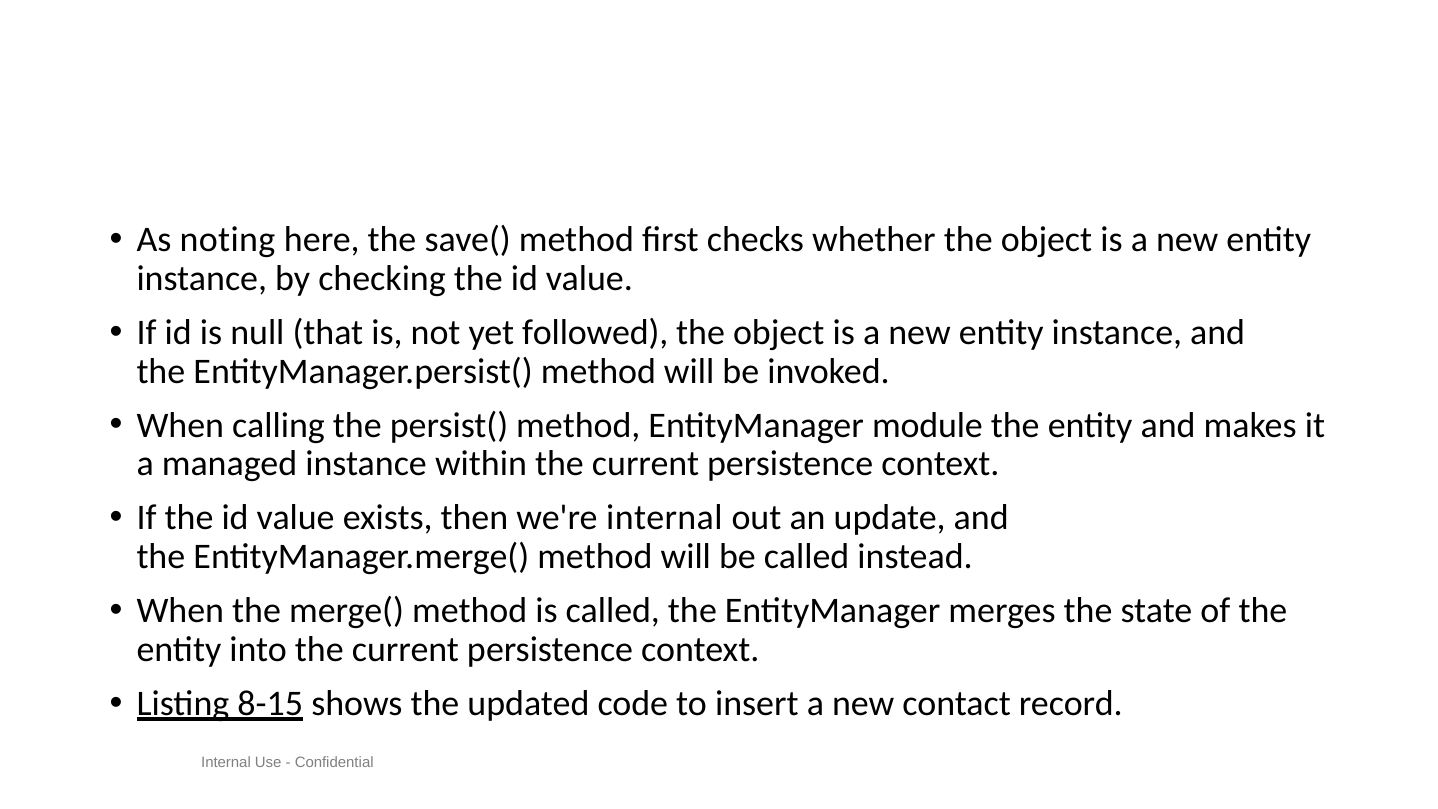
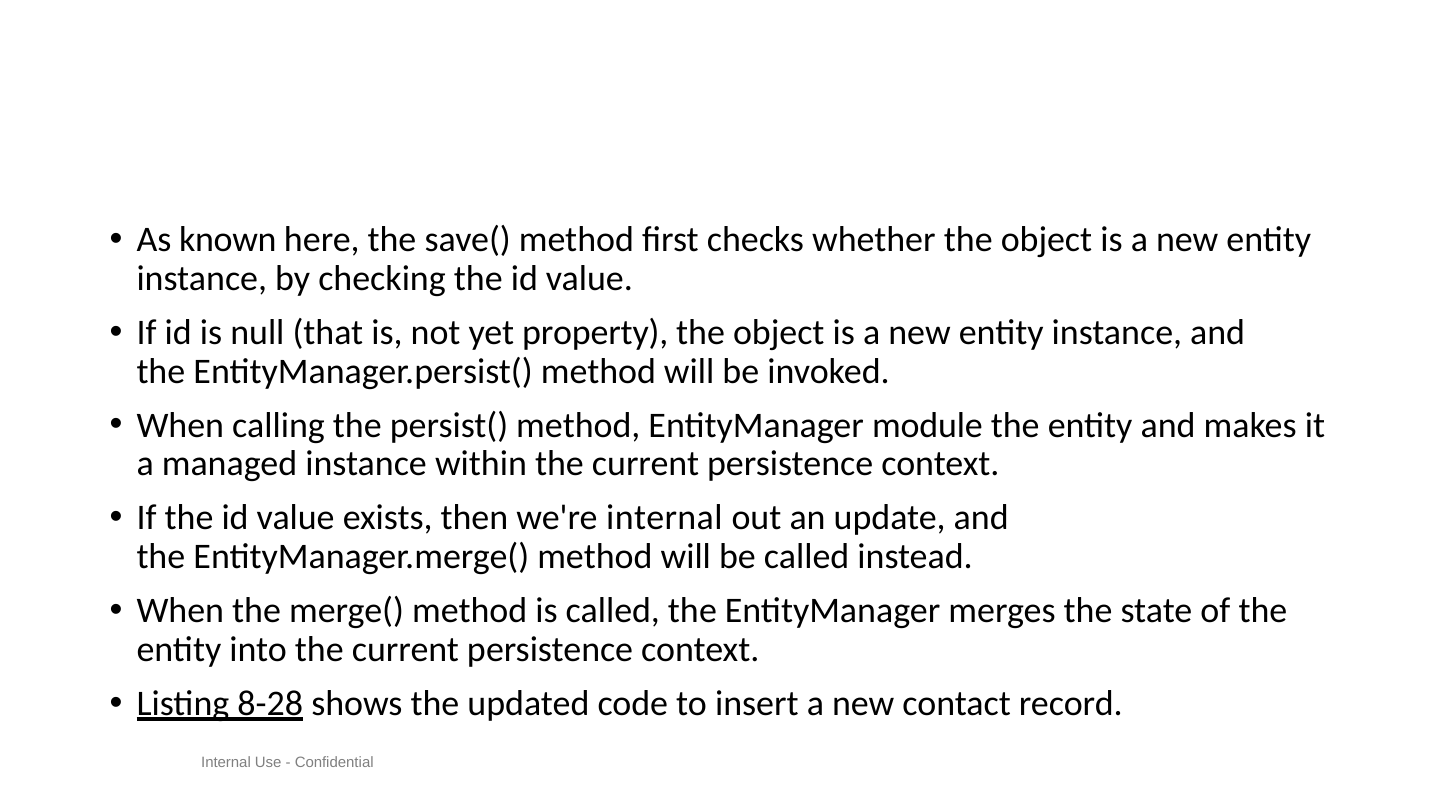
noting: noting -> known
followed: followed -> property
8-15: 8-15 -> 8-28
